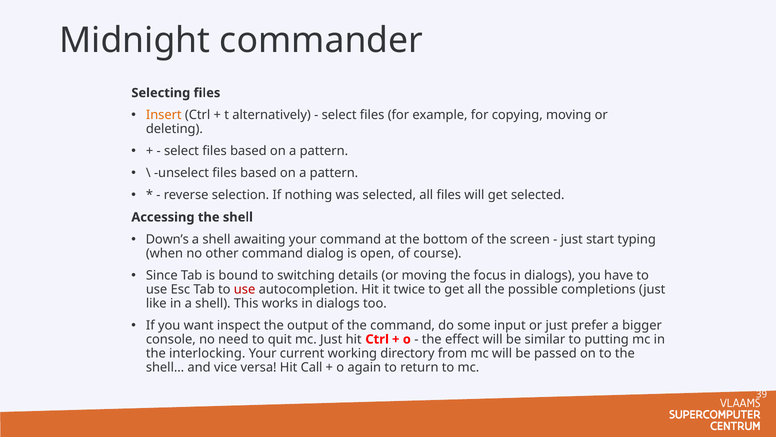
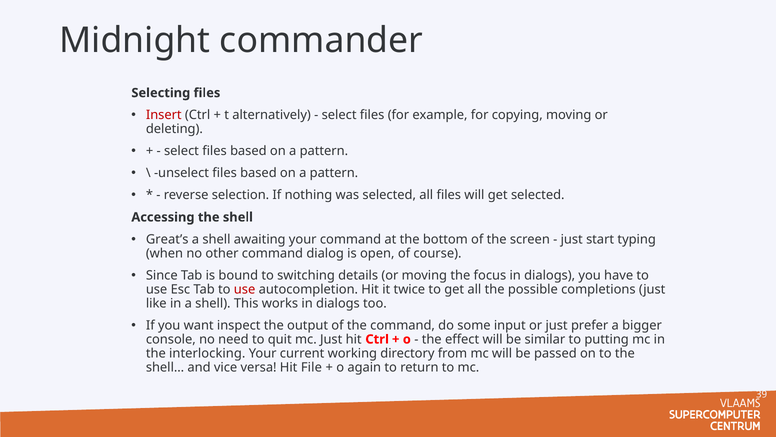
Insert colour: orange -> red
Down’s: Down’s -> Great’s
Call: Call -> File
